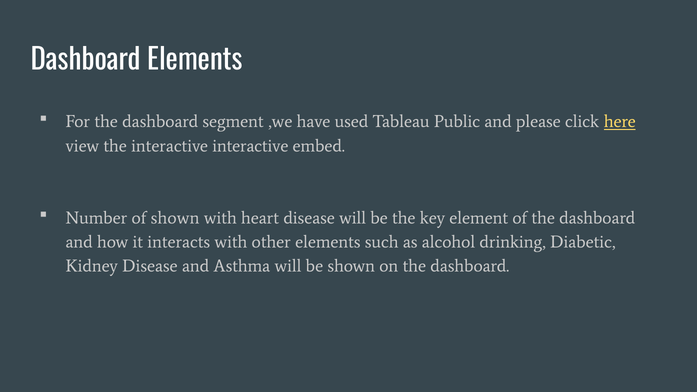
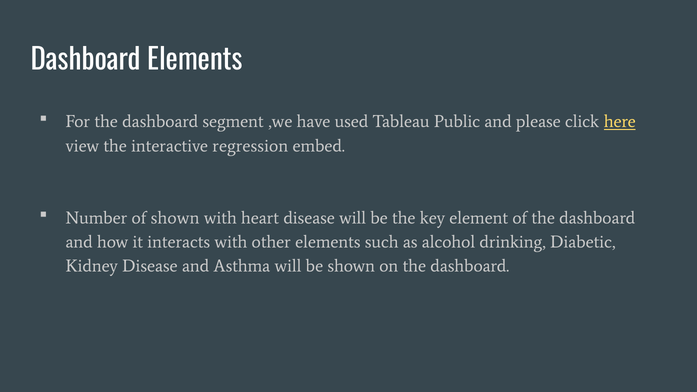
interactive interactive: interactive -> regression
